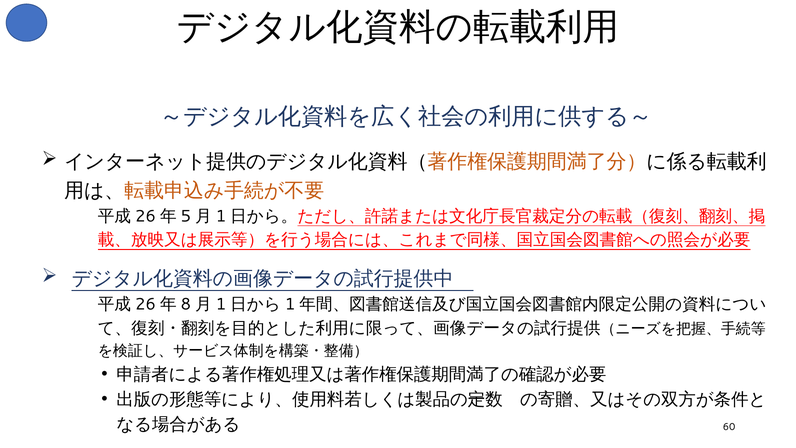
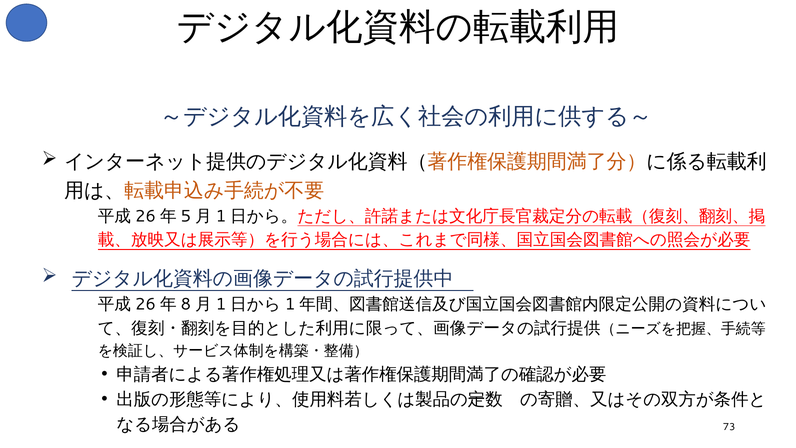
60: 60 -> 73
